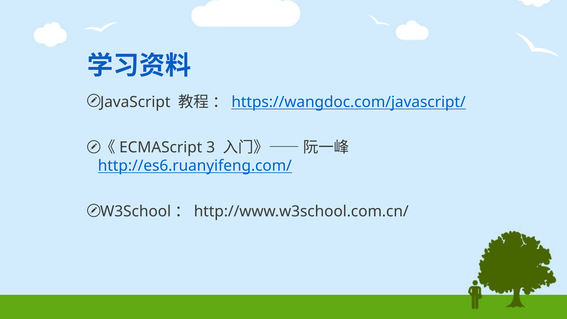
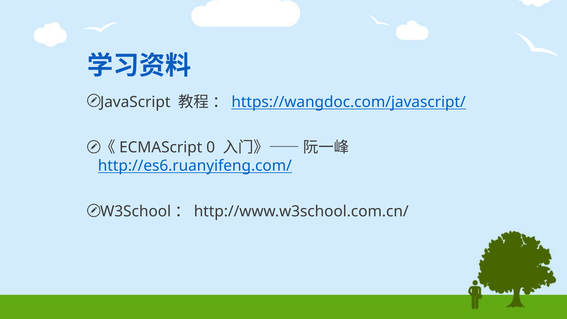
3: 3 -> 0
